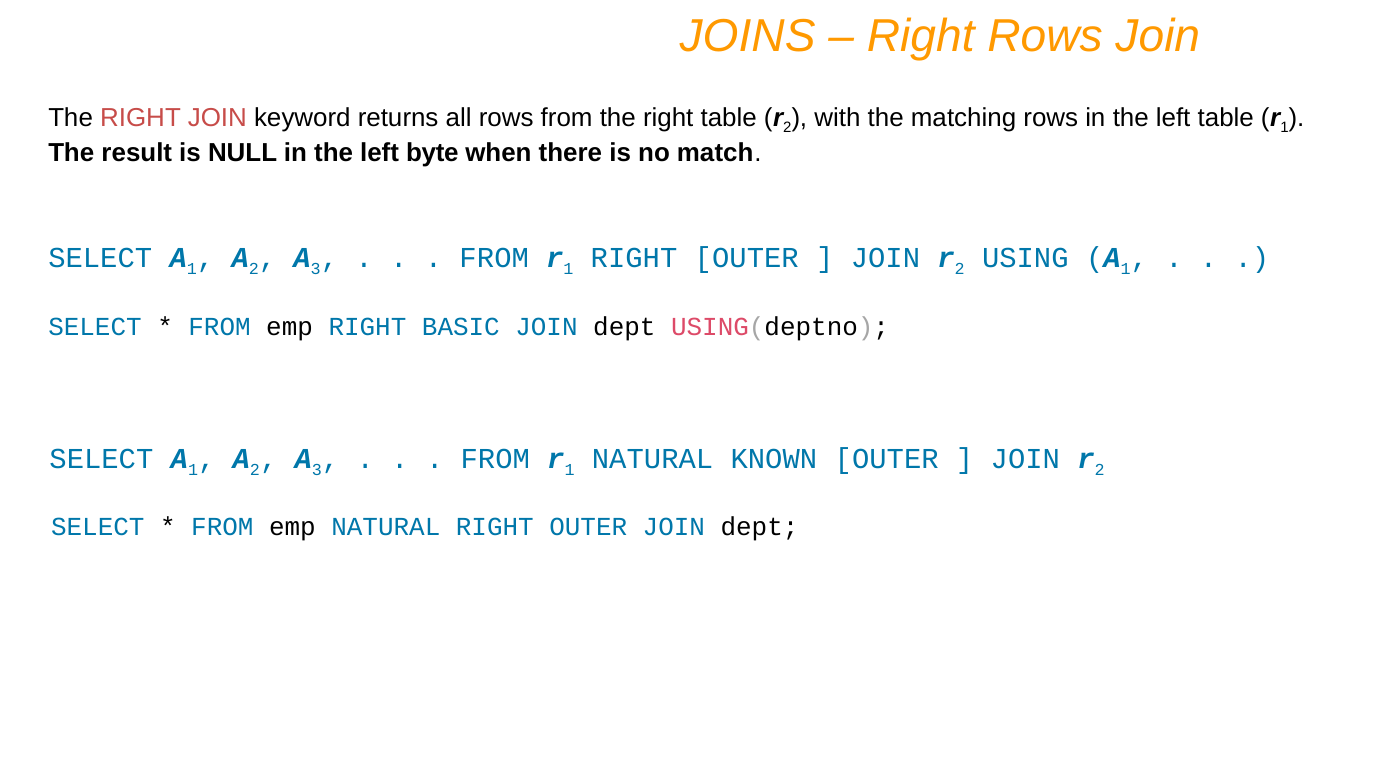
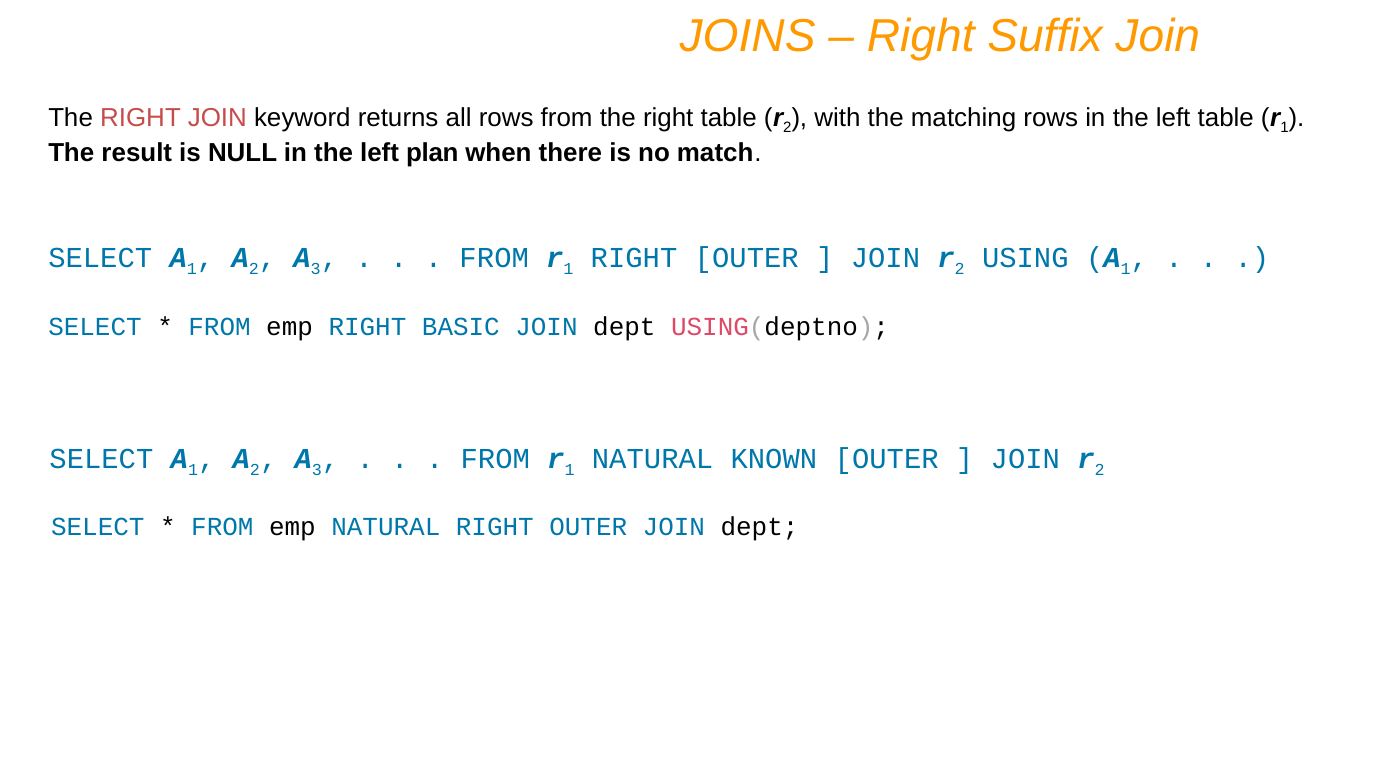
Right Rows: Rows -> Suffix
byte: byte -> plan
